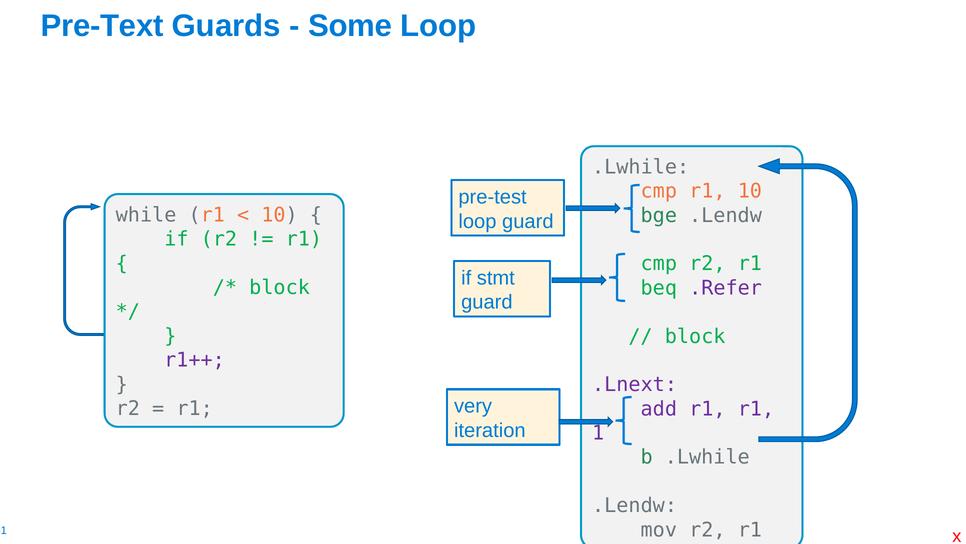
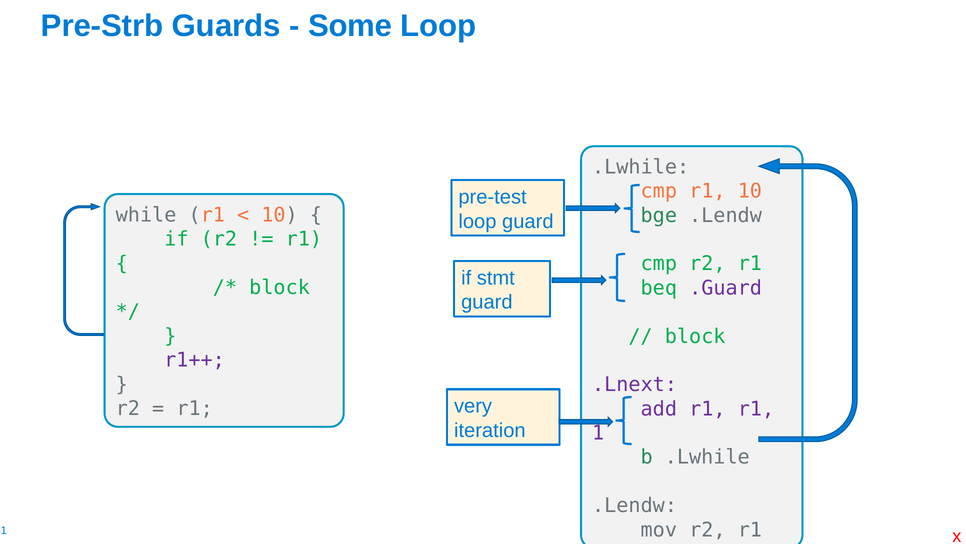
Pre-Text: Pre-Text -> Pre-Strb
.Refer: .Refer -> .Guard
